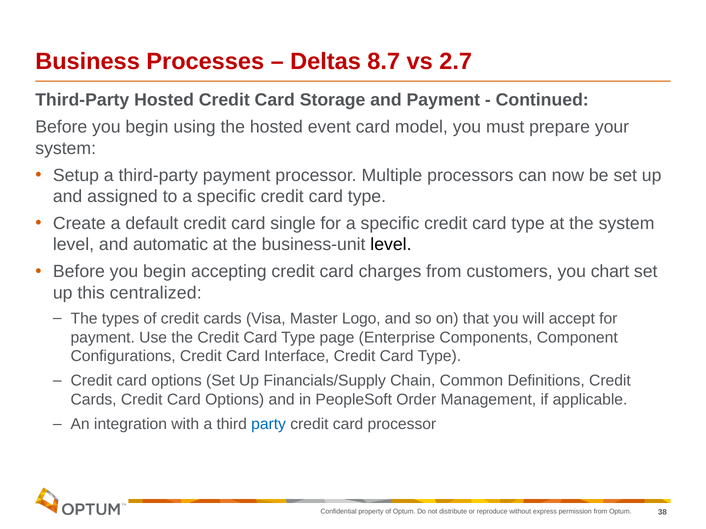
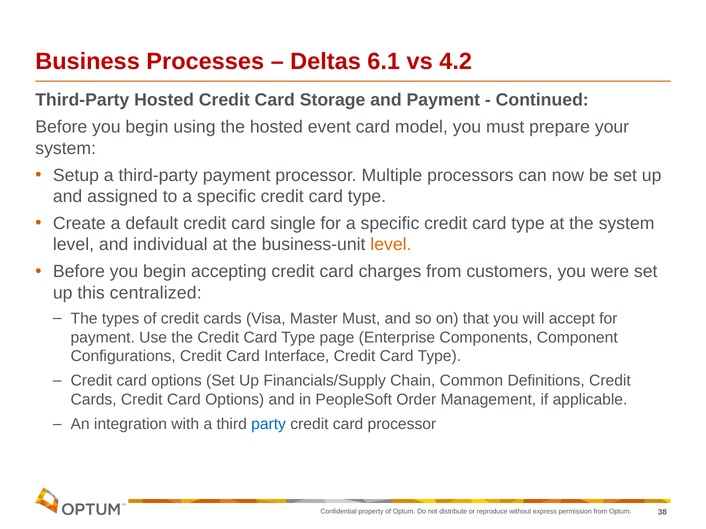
8.7: 8.7 -> 6.1
2.7: 2.7 -> 4.2
automatic: automatic -> individual
level at (391, 245) colour: black -> orange
chart: chart -> were
Master Logo: Logo -> Must
